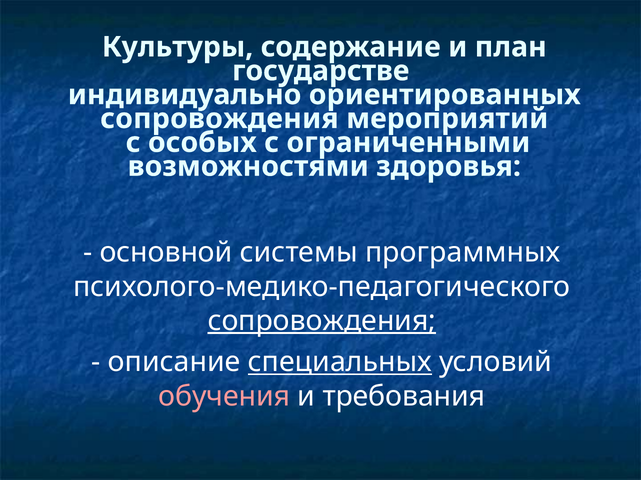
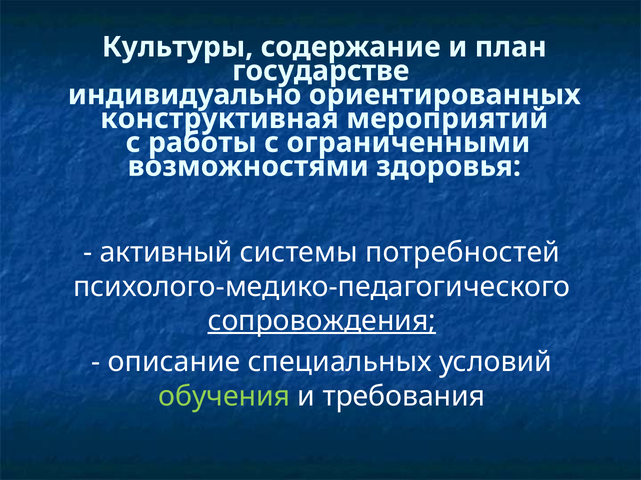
сопровождения at (219, 119): сопровождения -> конструктивная
особых: особых -> работы
основной: основной -> активный
программных: программных -> потребностей
специальных underline: present -> none
обучения colour: pink -> light green
